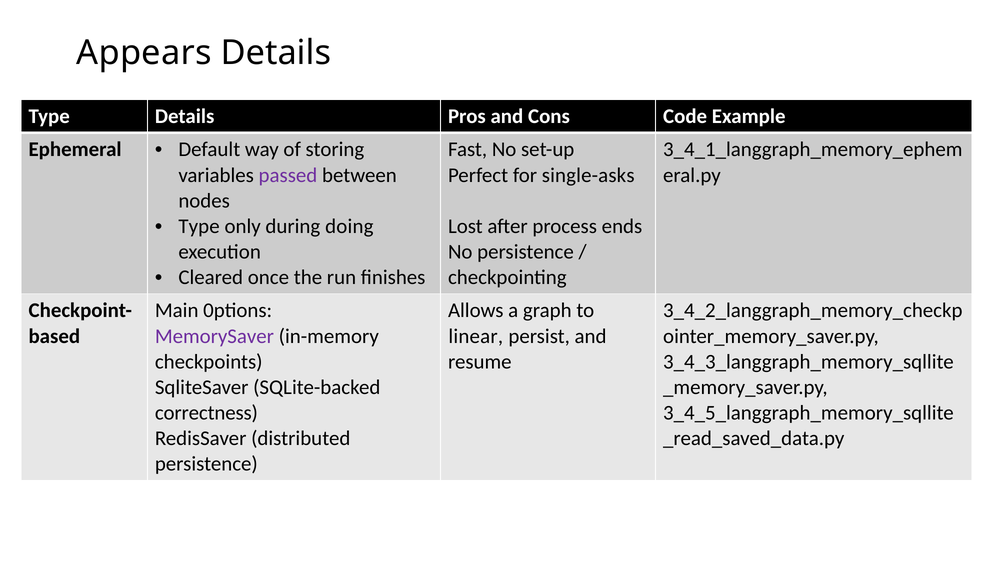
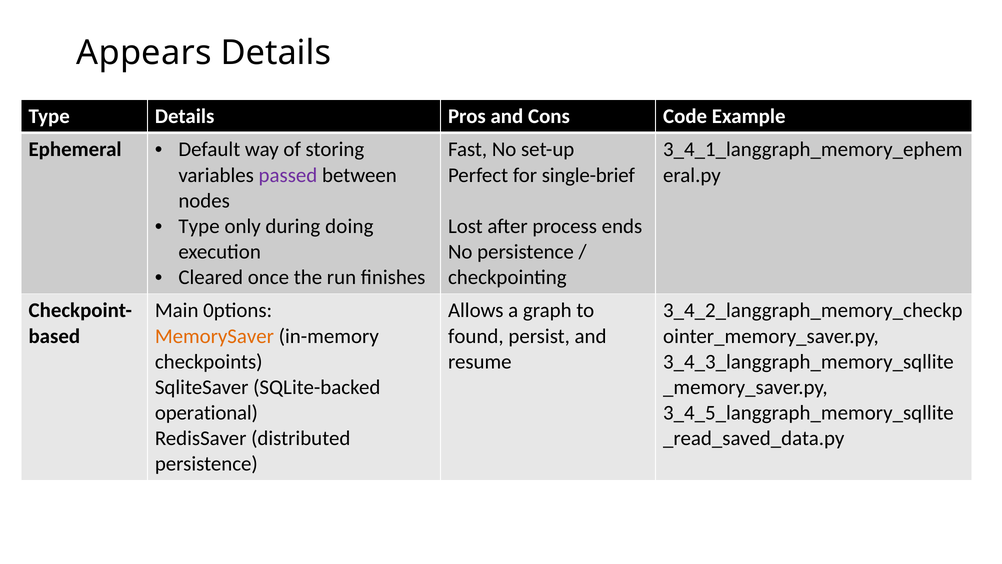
single-asks: single-asks -> single-brief
MemorySaver colour: purple -> orange
linear: linear -> found
correctness: correctness -> operational
